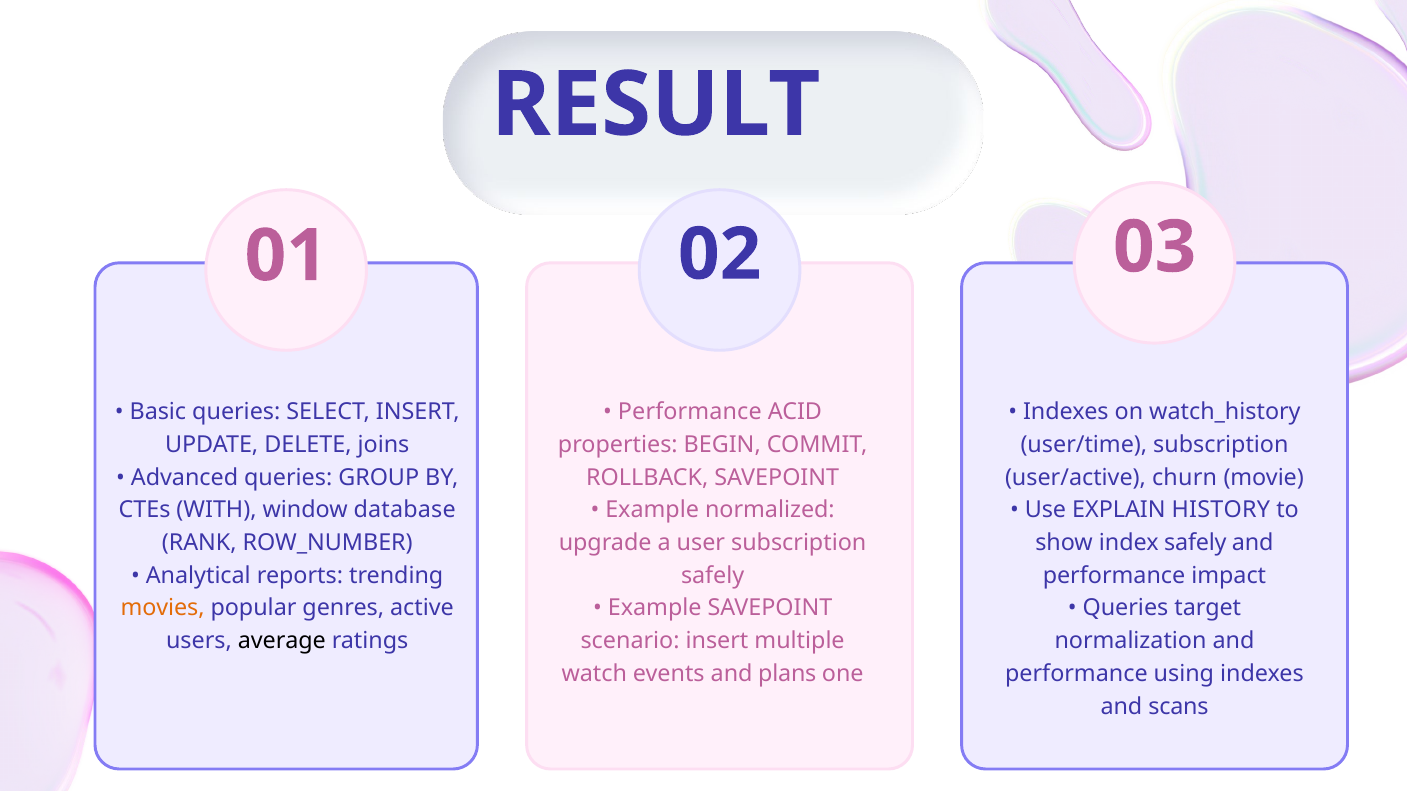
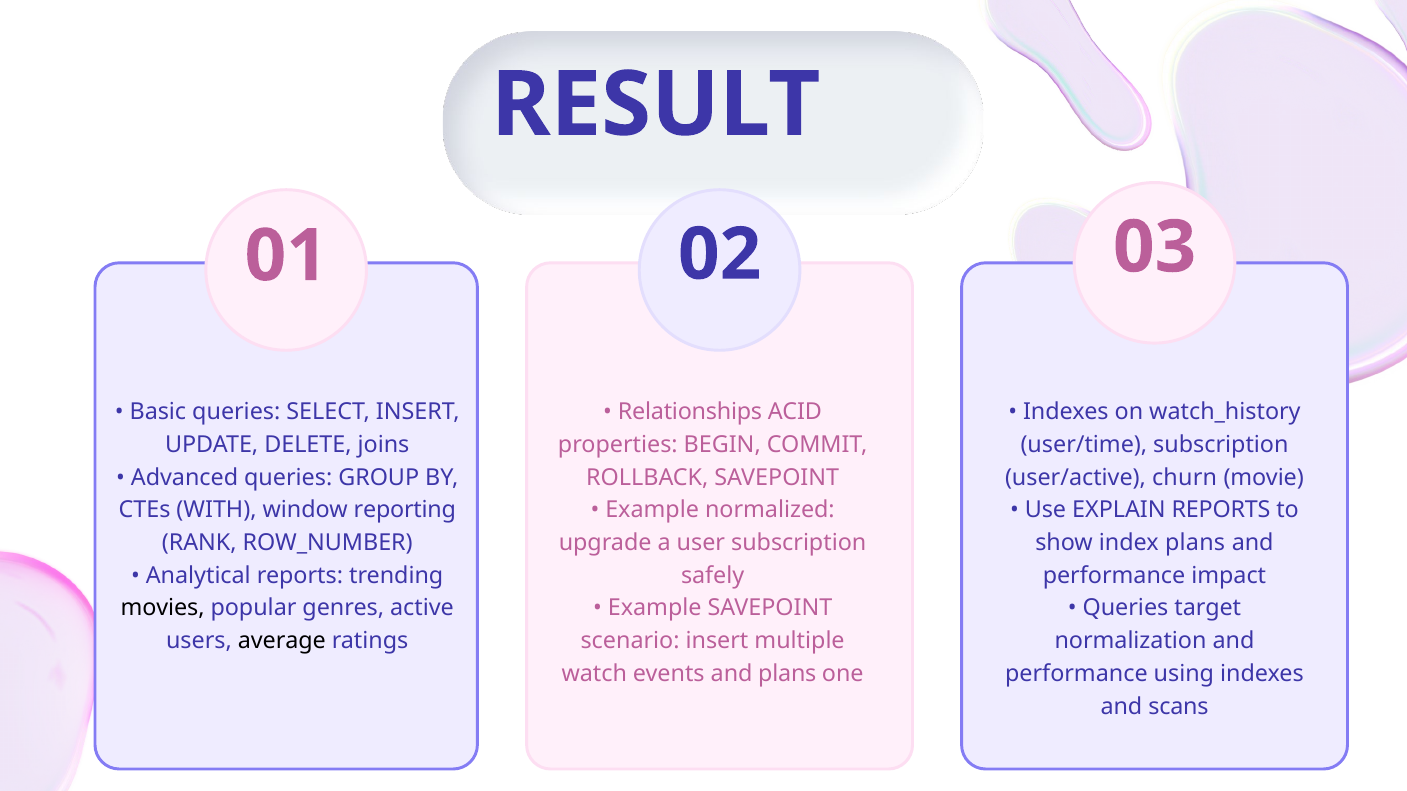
Performance at (690, 412): Performance -> Relationships
database: database -> reporting
EXPLAIN HISTORY: HISTORY -> REPORTS
index safely: safely -> plans
movies colour: orange -> black
